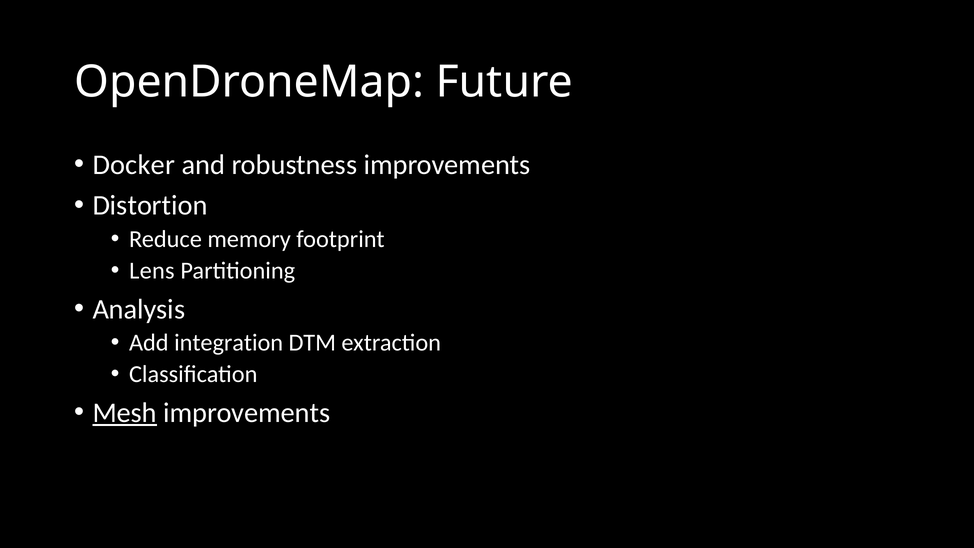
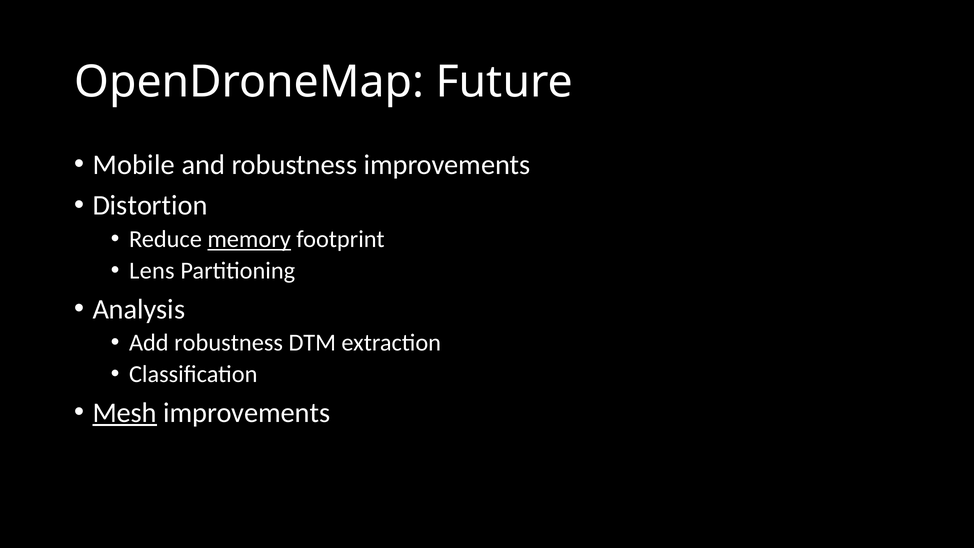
Docker: Docker -> Mobile
memory underline: none -> present
Add integration: integration -> robustness
